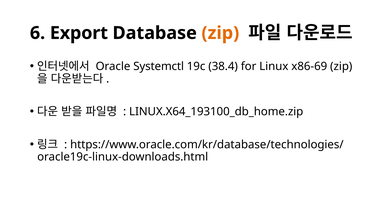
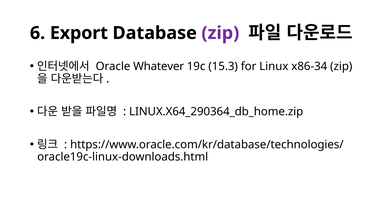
zip at (220, 33) colour: orange -> purple
Systemctl: Systemctl -> Whatever
38.4: 38.4 -> 15.3
x86-69: x86-69 -> x86-34
LINUX.X64_193100_db_home.zip: LINUX.X64_193100_db_home.zip -> LINUX.X64_290364_db_home.zip
